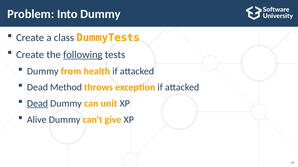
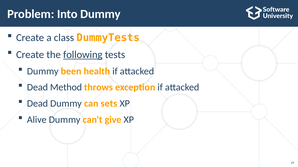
from: from -> been
Dead at (37, 104) underline: present -> none
unit: unit -> sets
